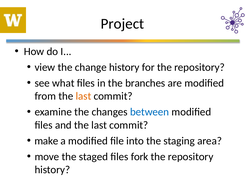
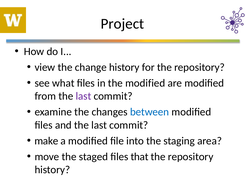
the branches: branches -> modified
last at (83, 96) colour: orange -> purple
fork: fork -> that
